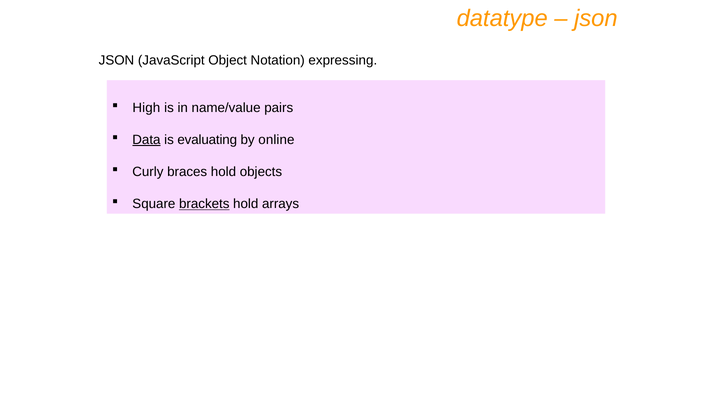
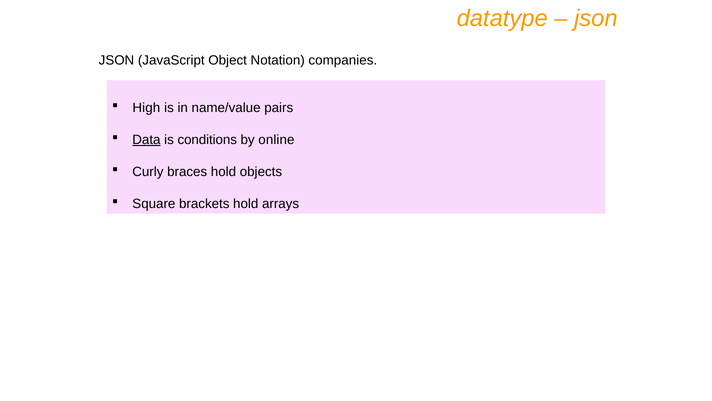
expressing: expressing -> companies
evaluating: evaluating -> conditions
brackets underline: present -> none
